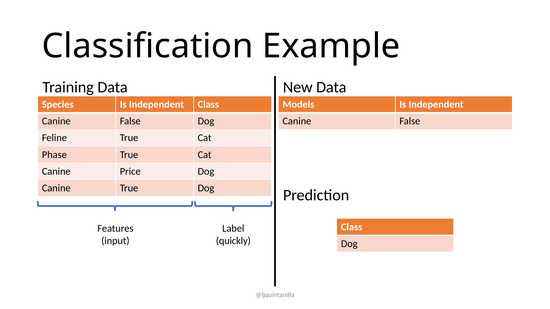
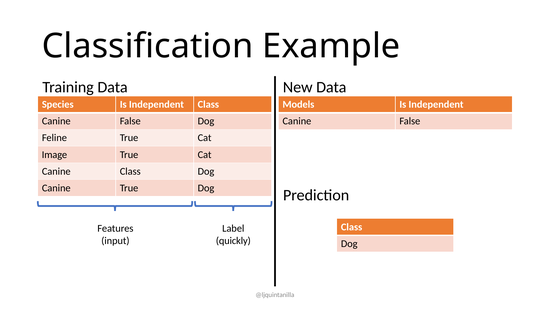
Phase: Phase -> Image
Canine Price: Price -> Class
